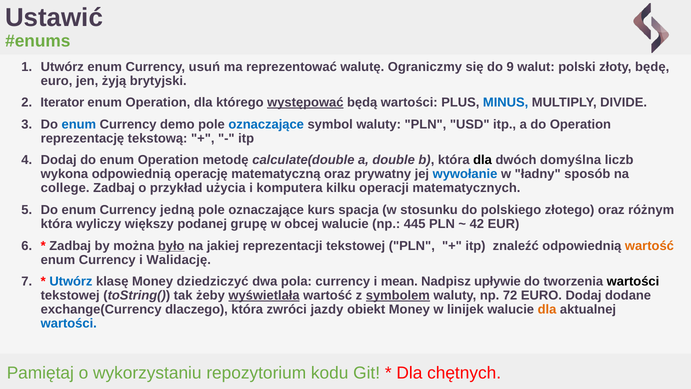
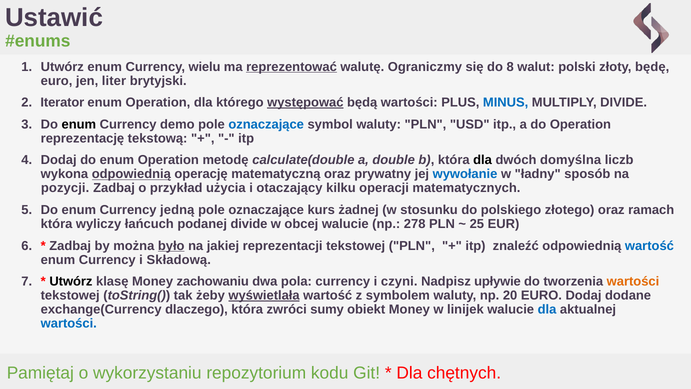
usuń: usuń -> wielu
reprezentować underline: none -> present
9: 9 -> 8
żyją: żyją -> liter
enum at (79, 124) colour: blue -> black
odpowiednią at (131, 174) underline: none -> present
college: college -> pozycji
komputera: komputera -> otaczający
spacja: spacja -> żadnej
różnym: różnym -> ramach
większy: większy -> łańcuch
podanej grupę: grupę -> divide
445: 445 -> 278
42: 42 -> 25
wartość at (649, 246) colour: orange -> blue
Walidację: Walidację -> Składową
Utwórz at (71, 281) colour: blue -> black
dziedziczyć: dziedziczyć -> zachowaniu
mean: mean -> czyni
wartości at (633, 281) colour: black -> orange
symbolem underline: present -> none
72: 72 -> 20
jazdy: jazdy -> sumy
dla at (547, 309) colour: orange -> blue
